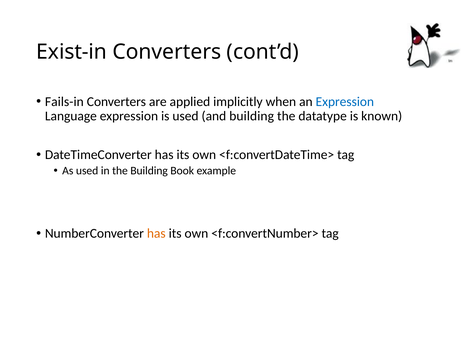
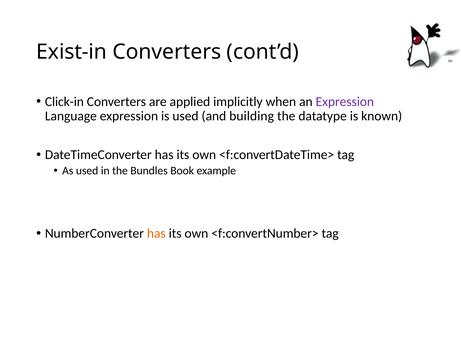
Fails-in: Fails-in -> Click-in
Expression at (345, 102) colour: blue -> purple
the Building: Building -> Bundles
